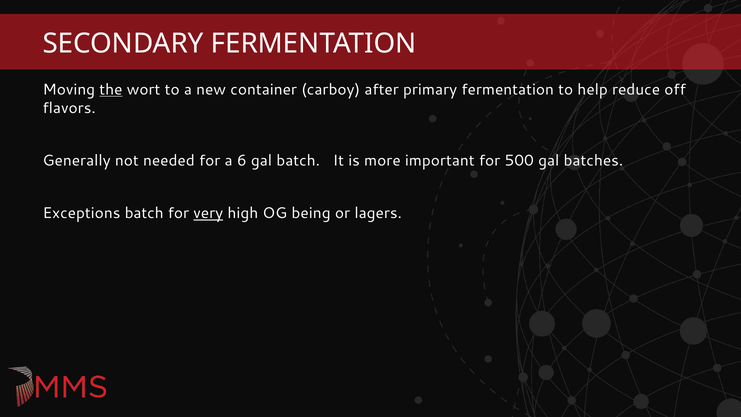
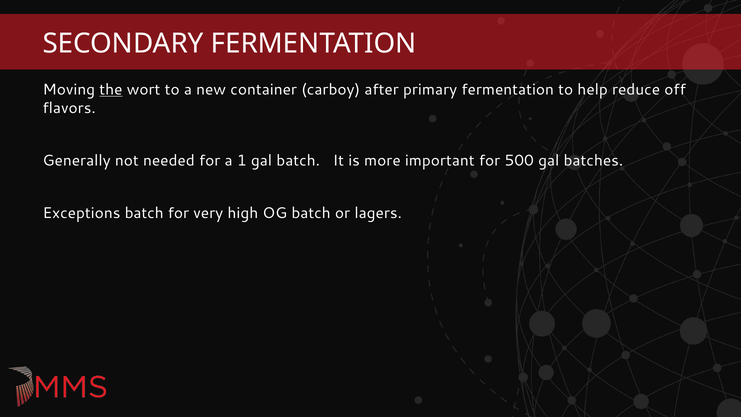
6: 6 -> 1
very underline: present -> none
OG being: being -> batch
